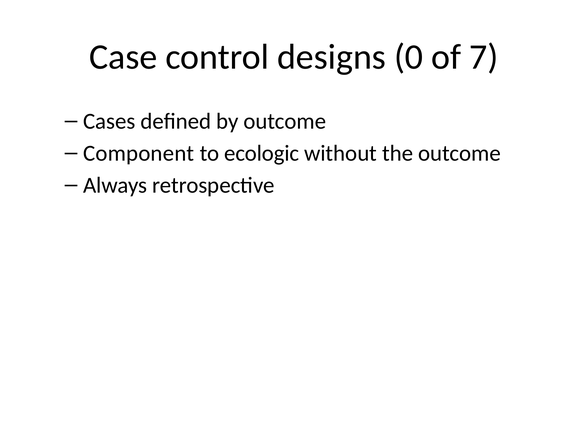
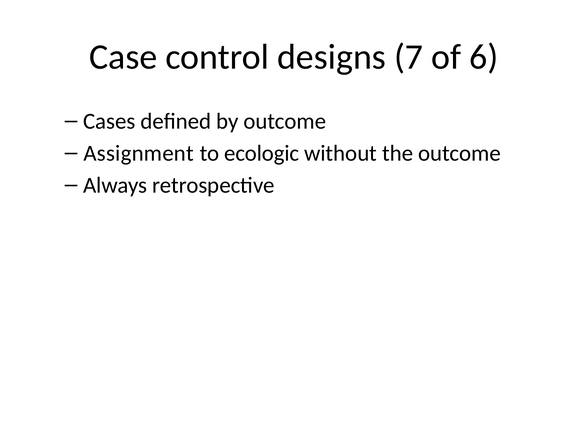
0: 0 -> 7
7: 7 -> 6
Component: Component -> Assignment
